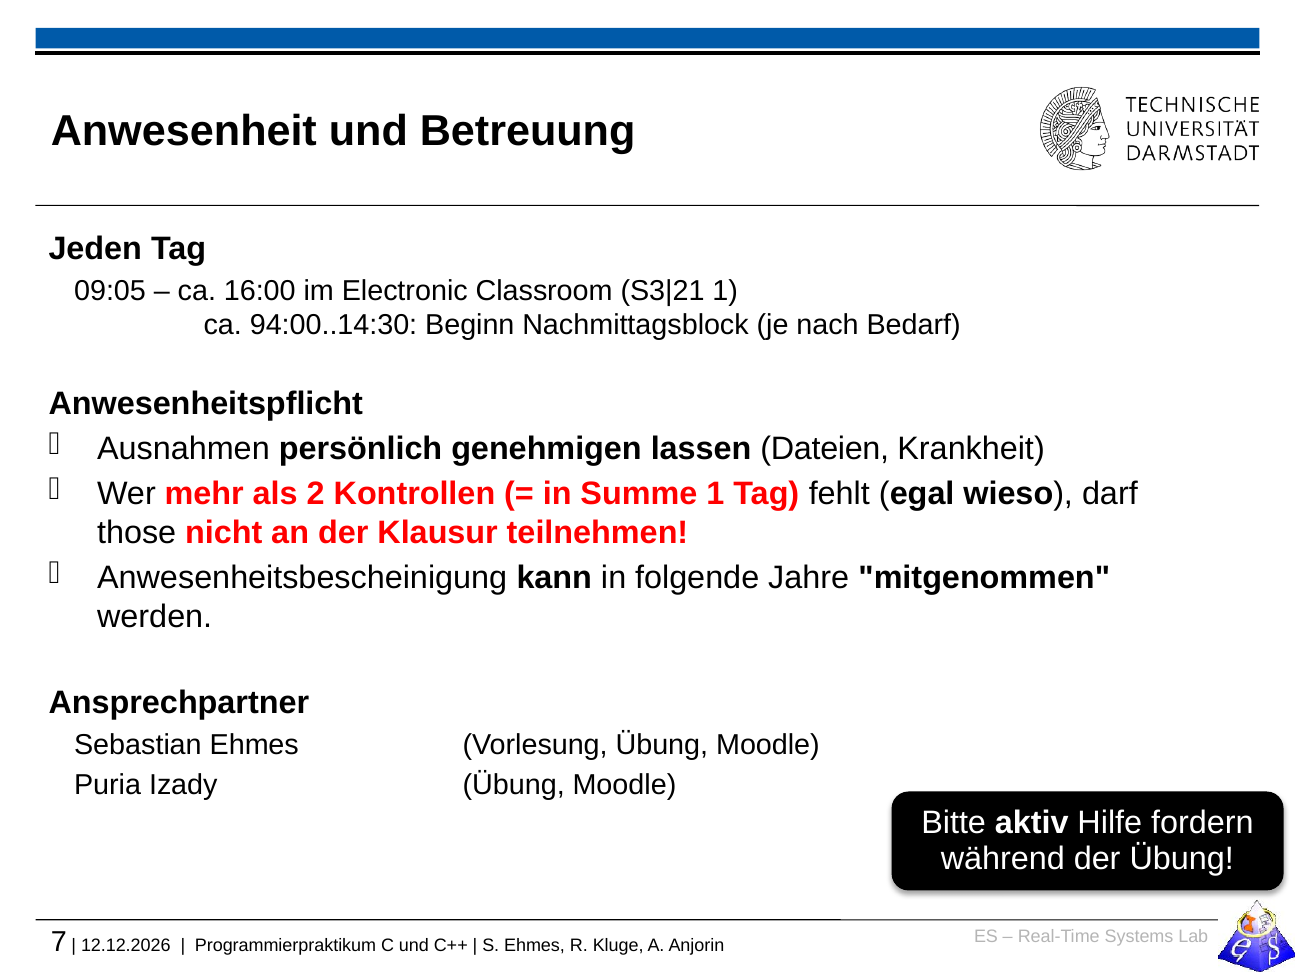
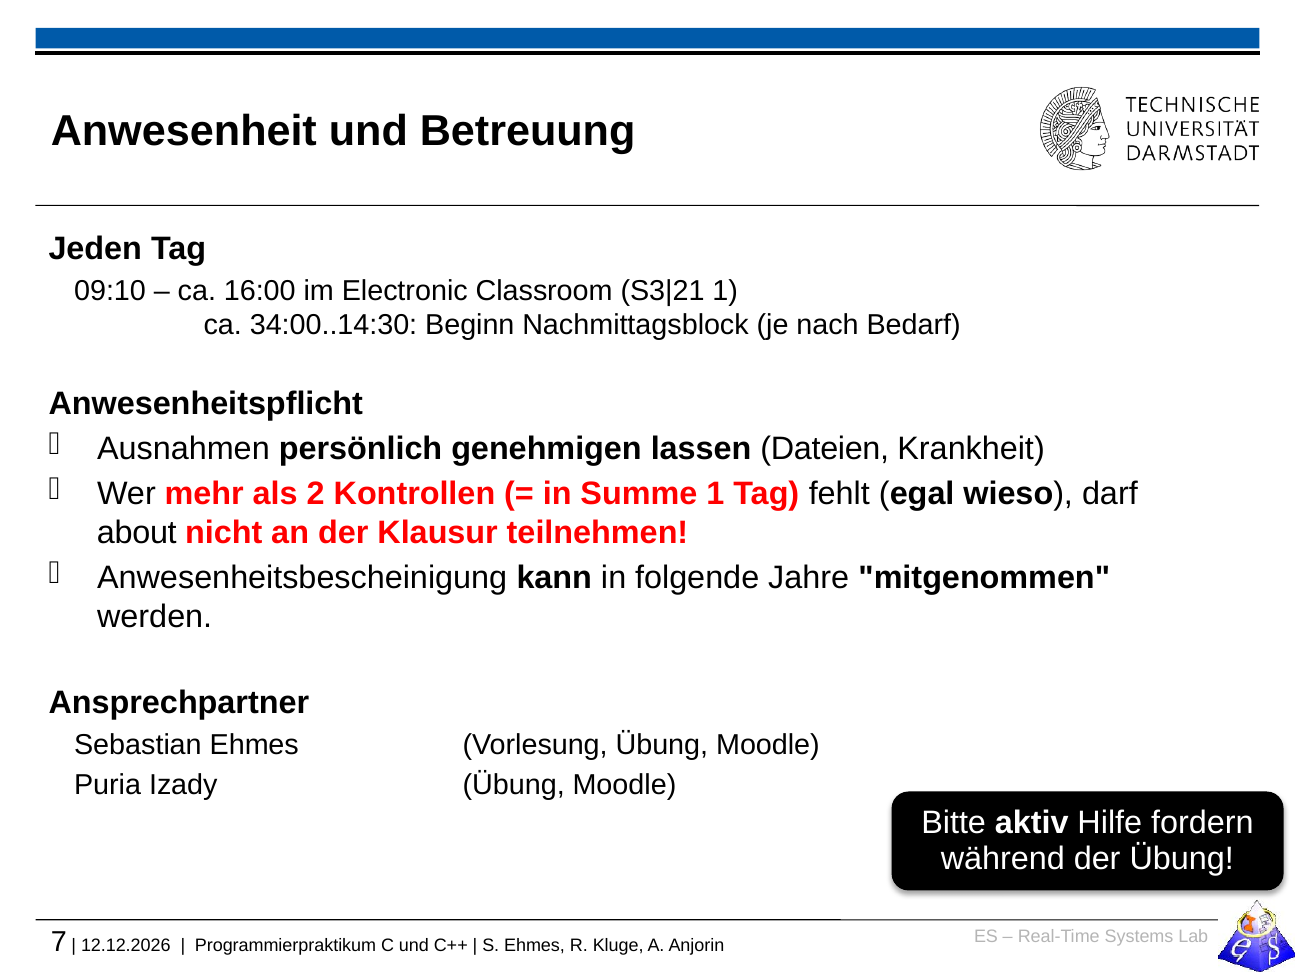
09:05: 09:05 -> 09:10
94:00..14:30: 94:00..14:30 -> 34:00..14:30
those: those -> about
